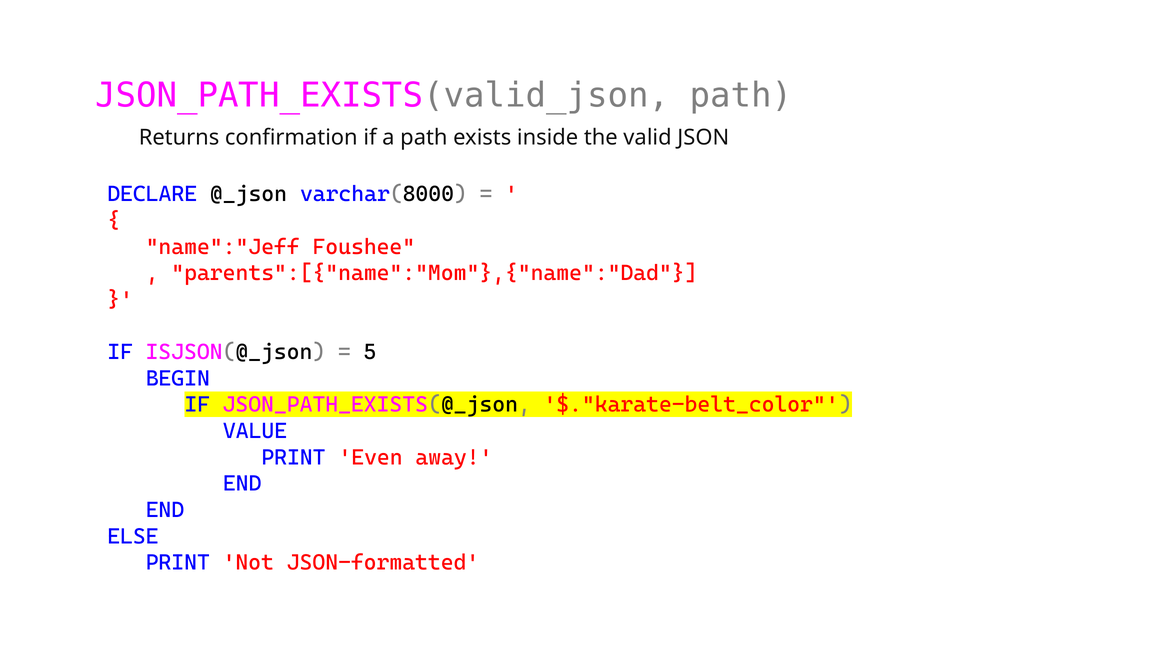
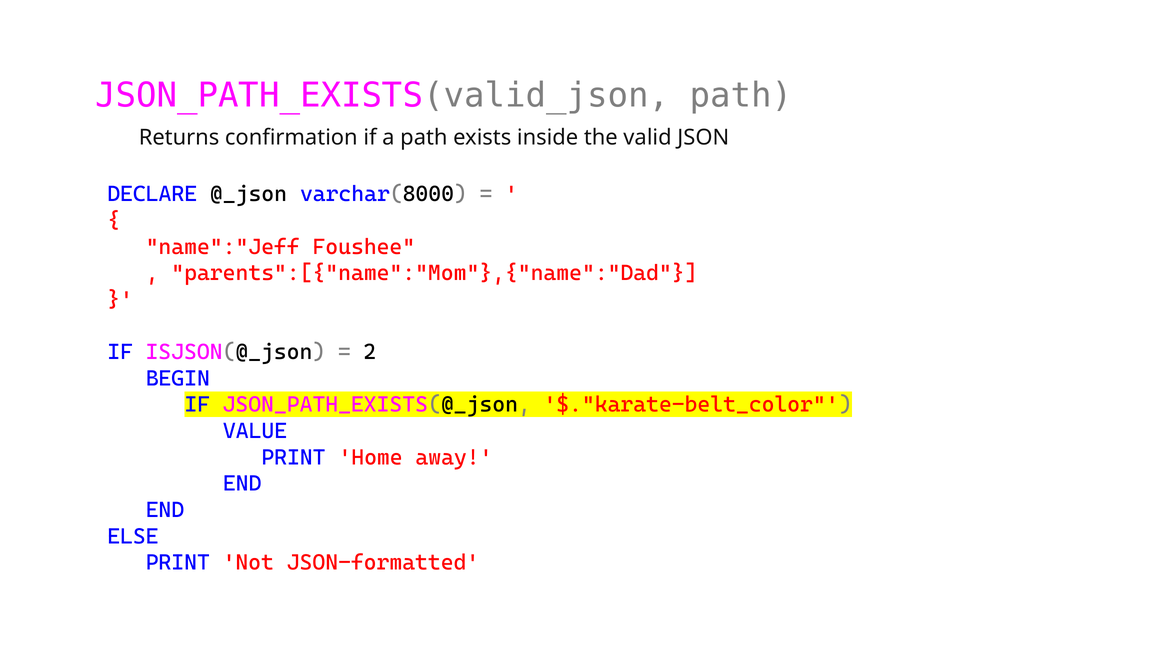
5: 5 -> 2
Even: Even -> Home
